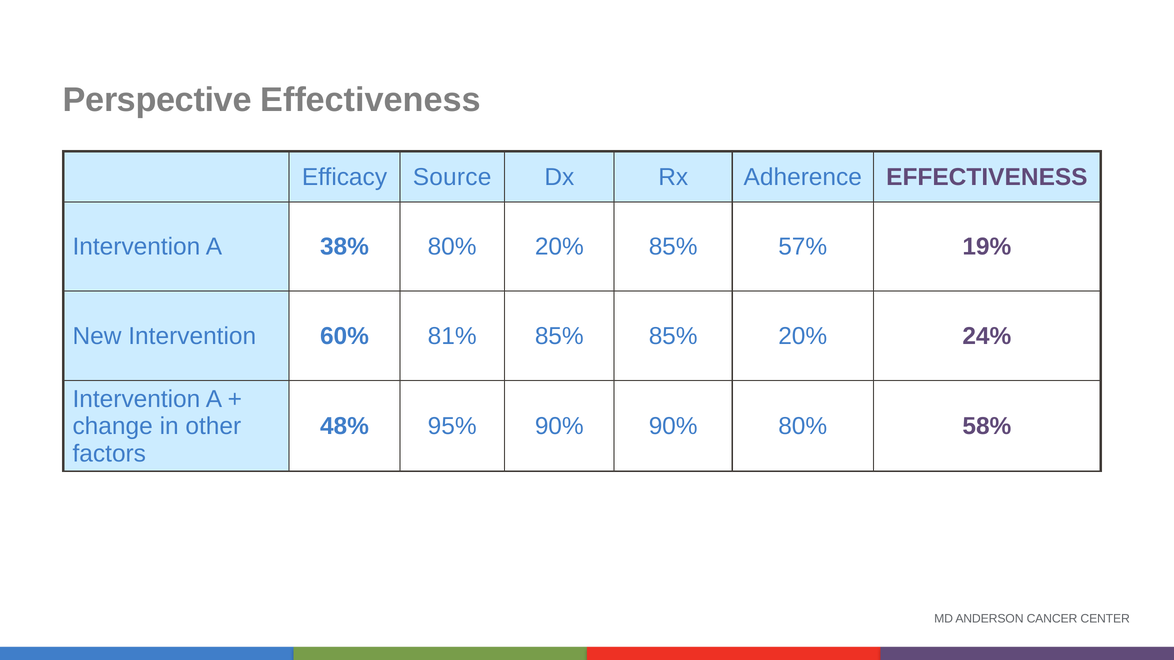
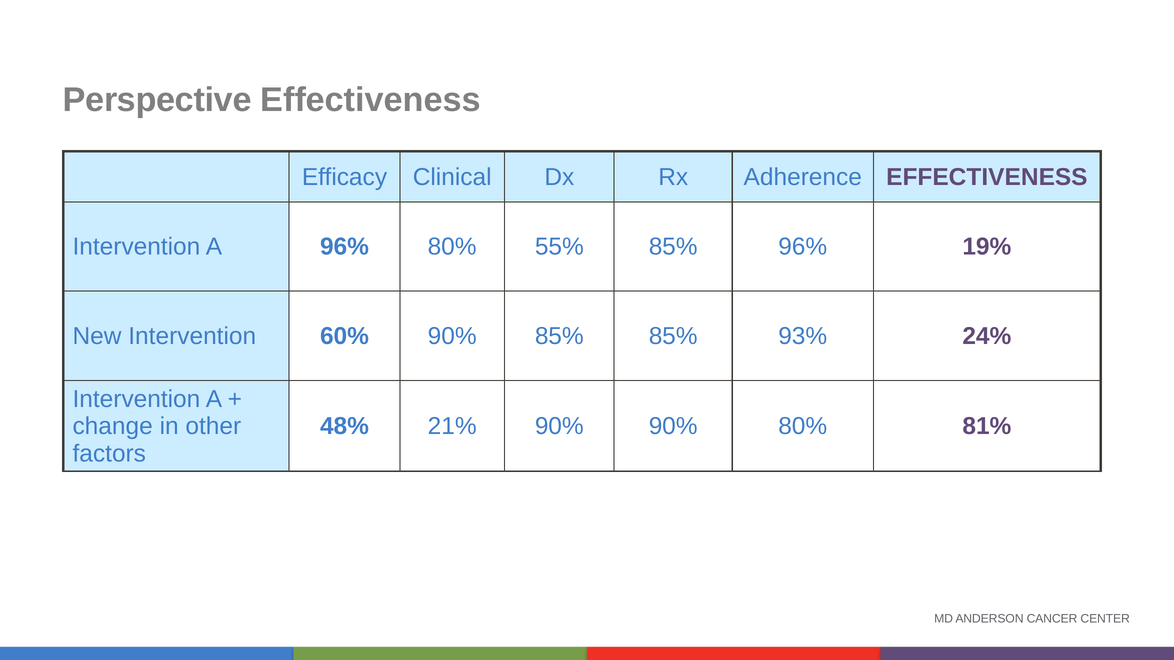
Source: Source -> Clinical
A 38%: 38% -> 96%
80% 20%: 20% -> 55%
85% 57%: 57% -> 96%
60% 81%: 81% -> 90%
85% 20%: 20% -> 93%
95%: 95% -> 21%
58%: 58% -> 81%
